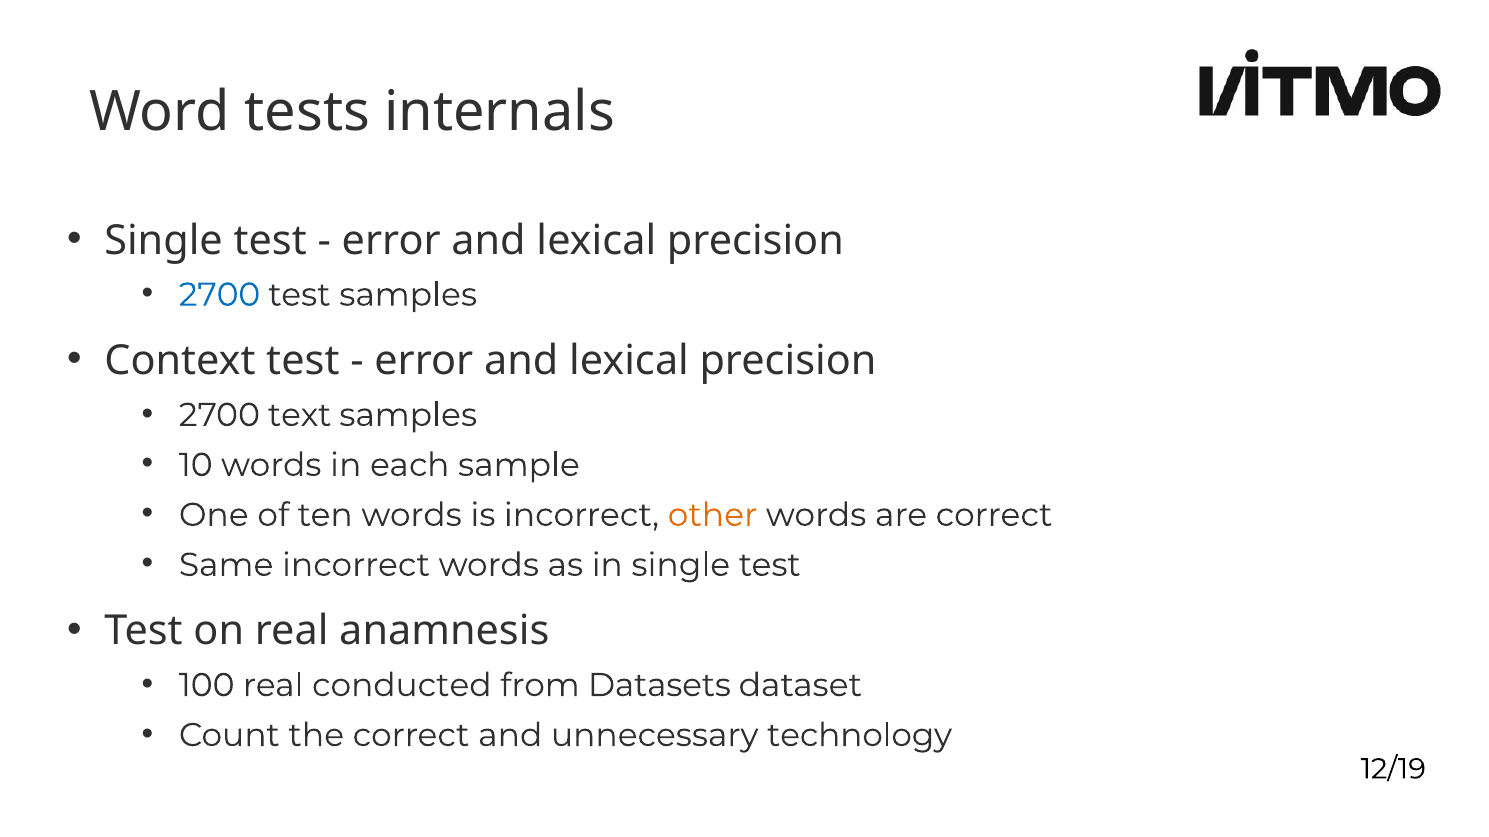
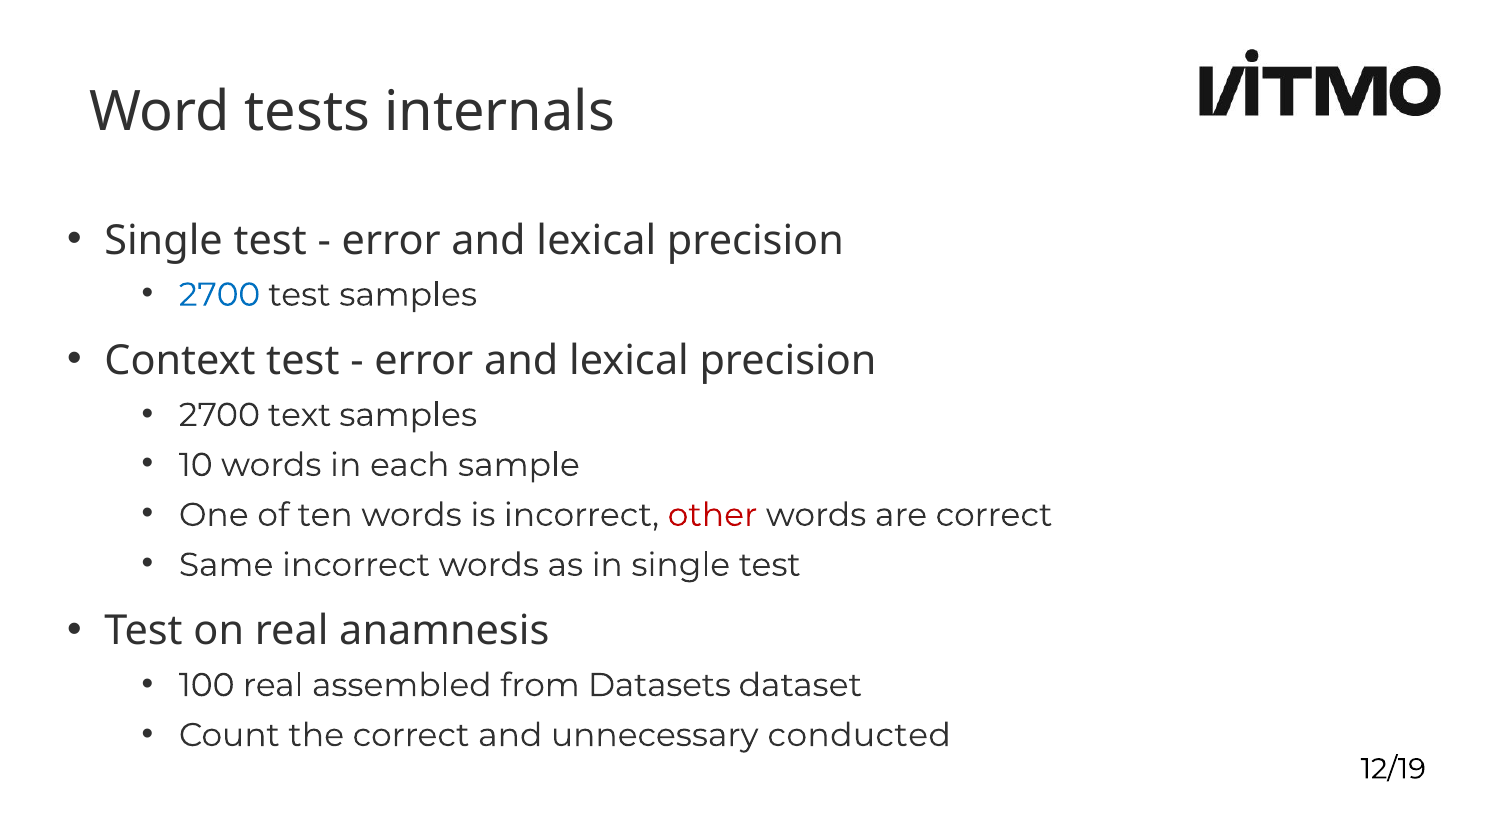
other colour: orange -> red
conducted: conducted -> assembled
technology: technology -> conducted
